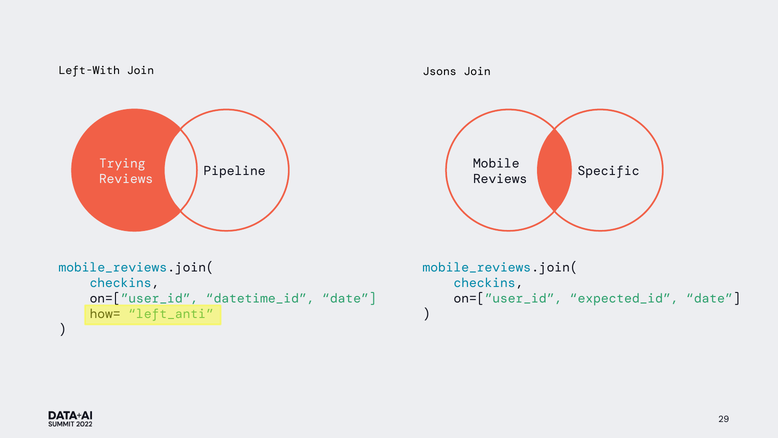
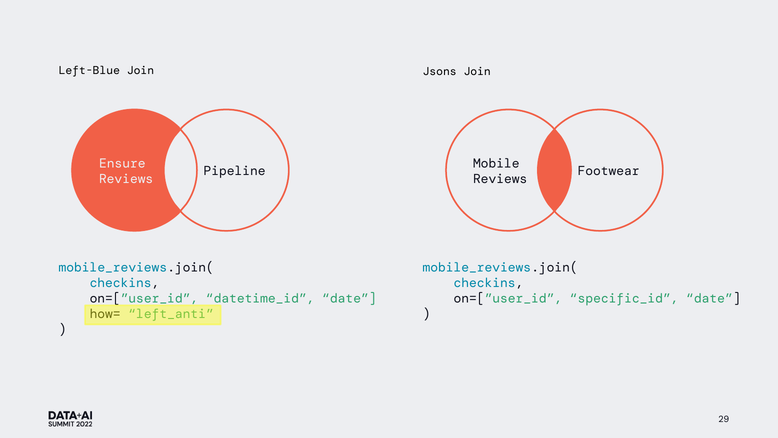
Left-With: Left-With -> Left-Blue
Trying: Trying -> Ensure
Specific: Specific -> Footwear
expected_id: expected_id -> specific_id
